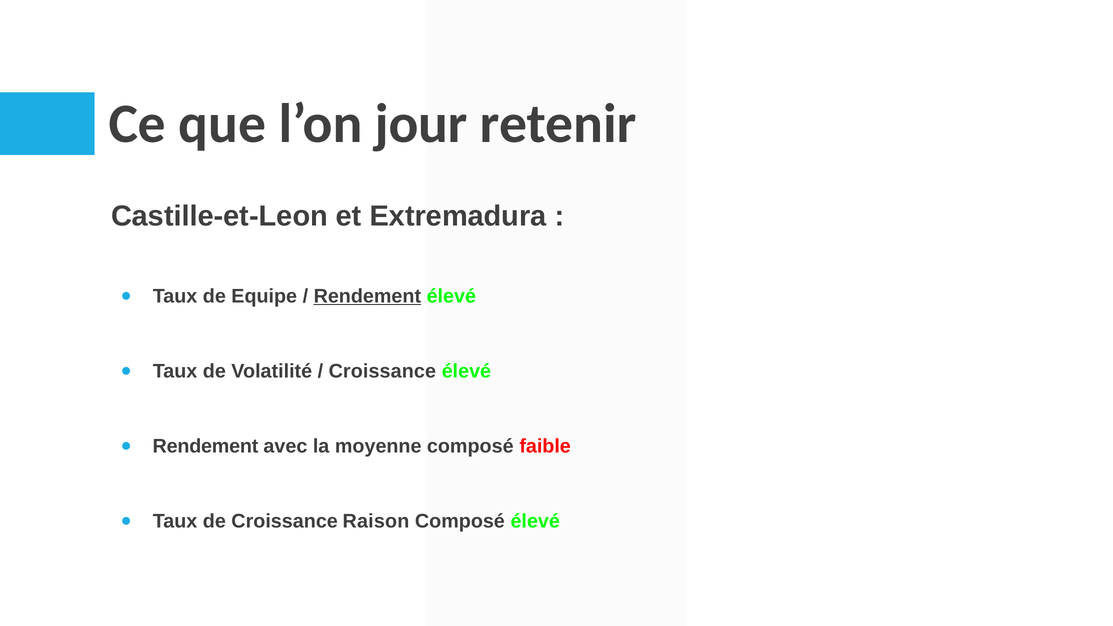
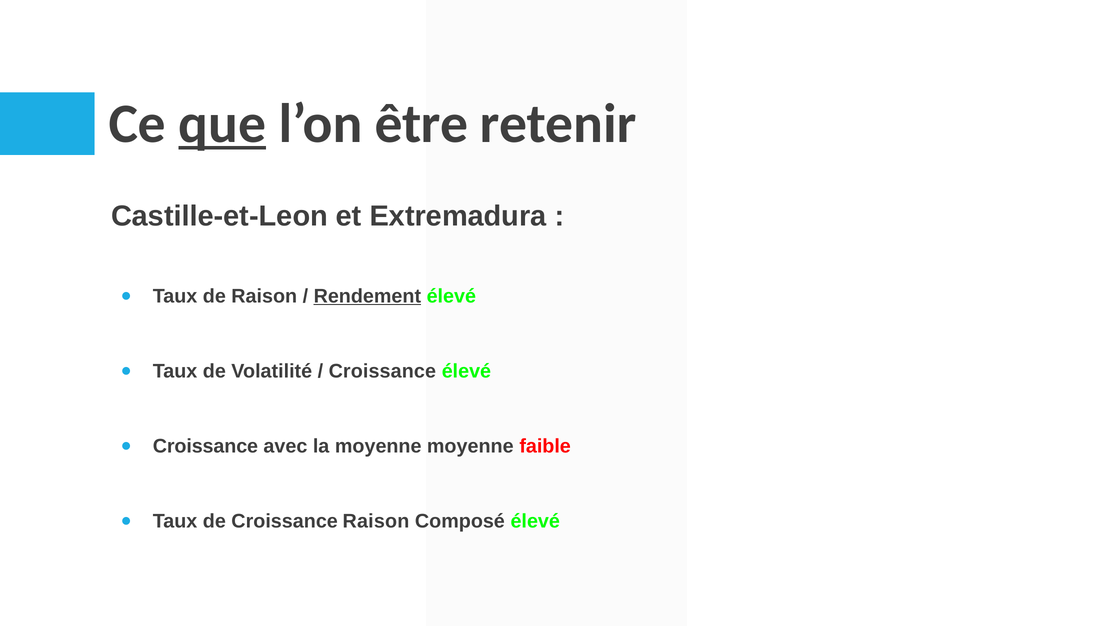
que underline: none -> present
jour: jour -> être
de Equipe: Equipe -> Raison
Rendement at (205, 446): Rendement -> Croissance
moyenne composé: composé -> moyenne
